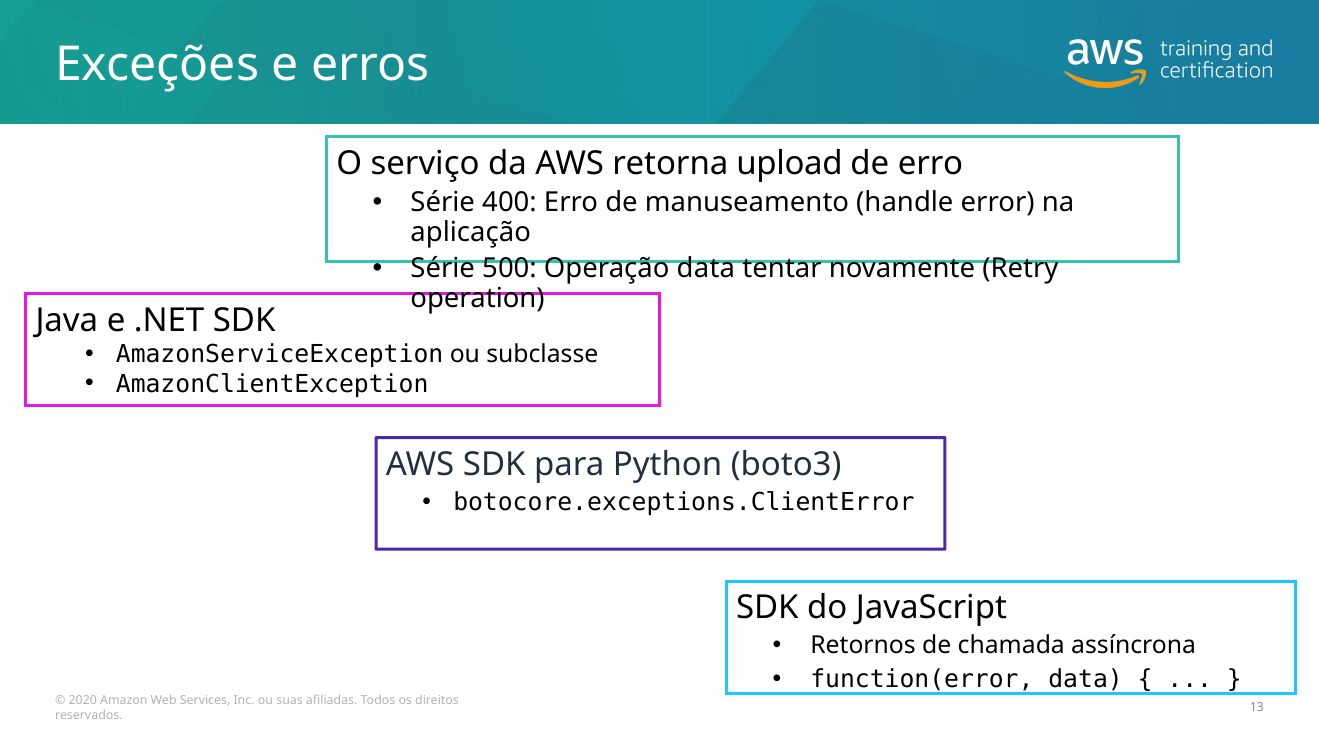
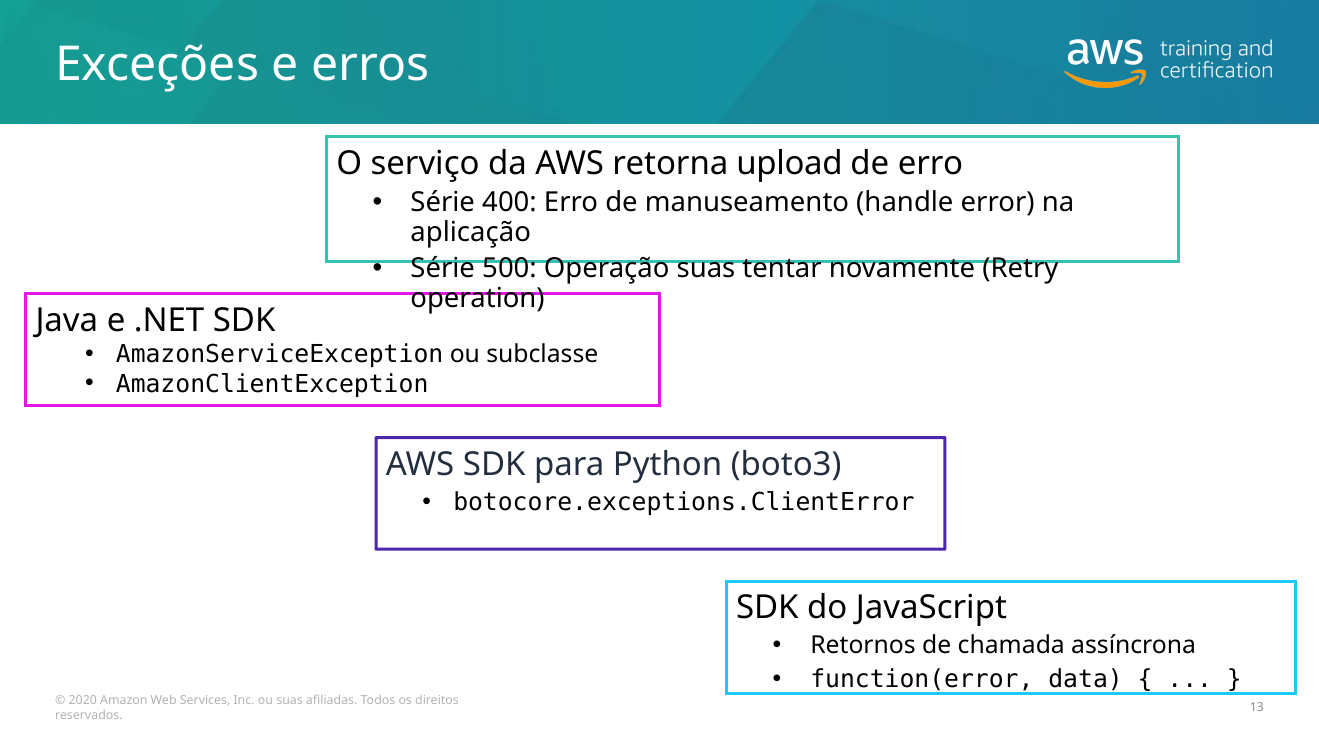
Operação data: data -> suas
